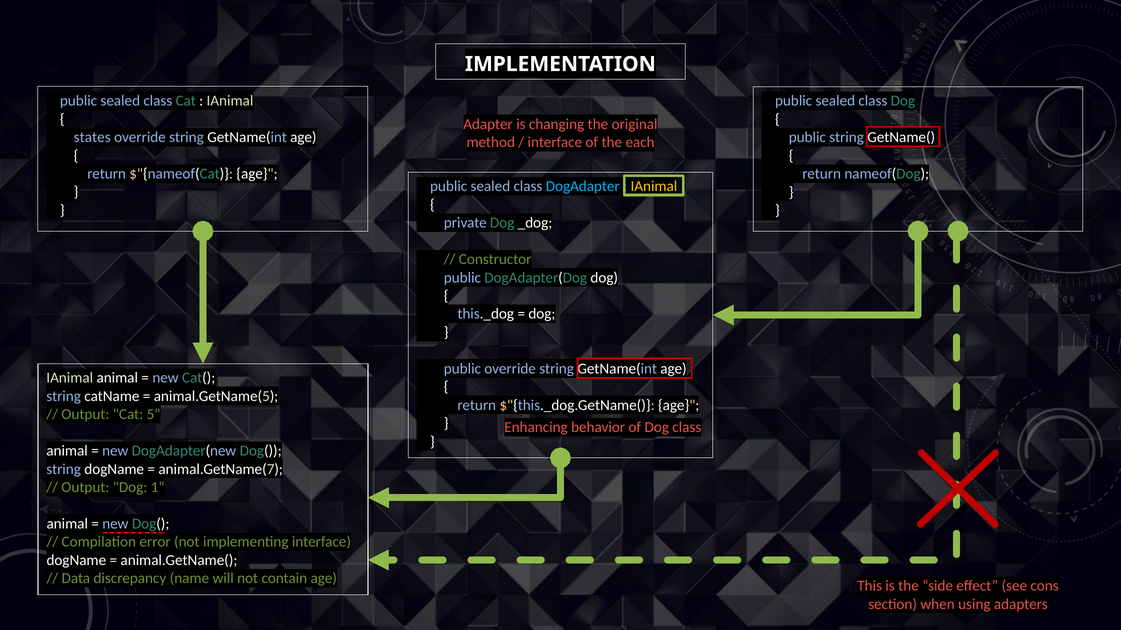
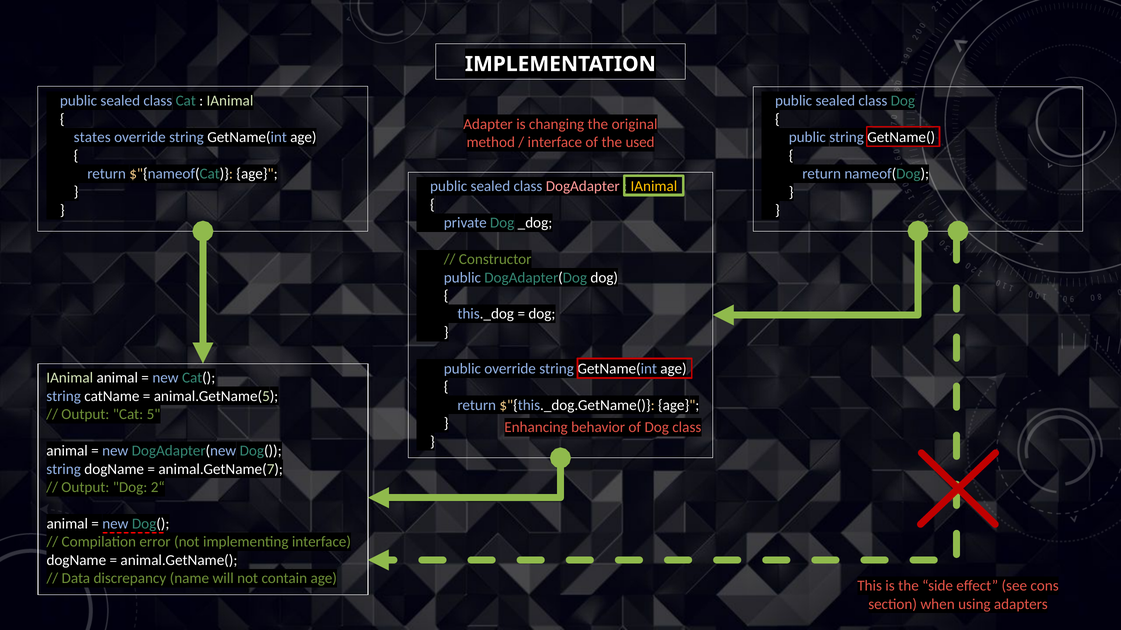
each: each -> used
DogAdapter colour: light blue -> pink
1“: 1“ -> 2“
